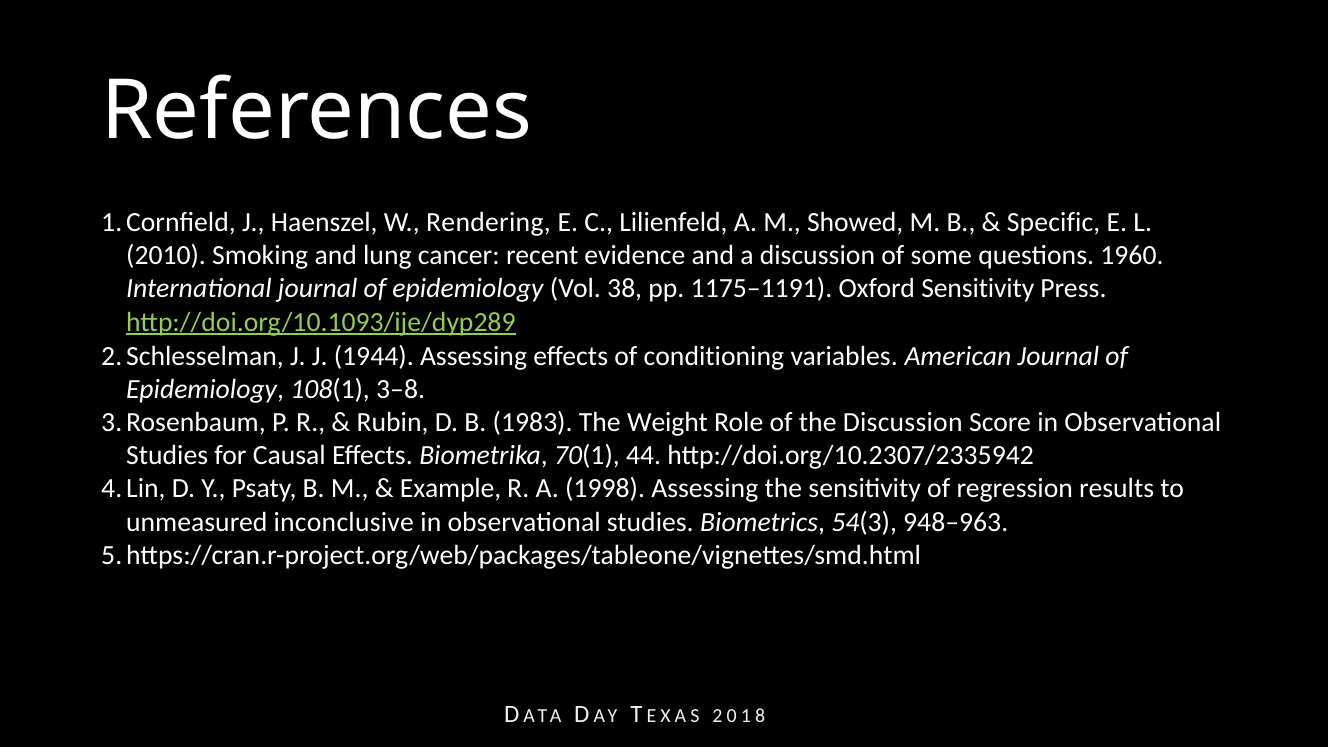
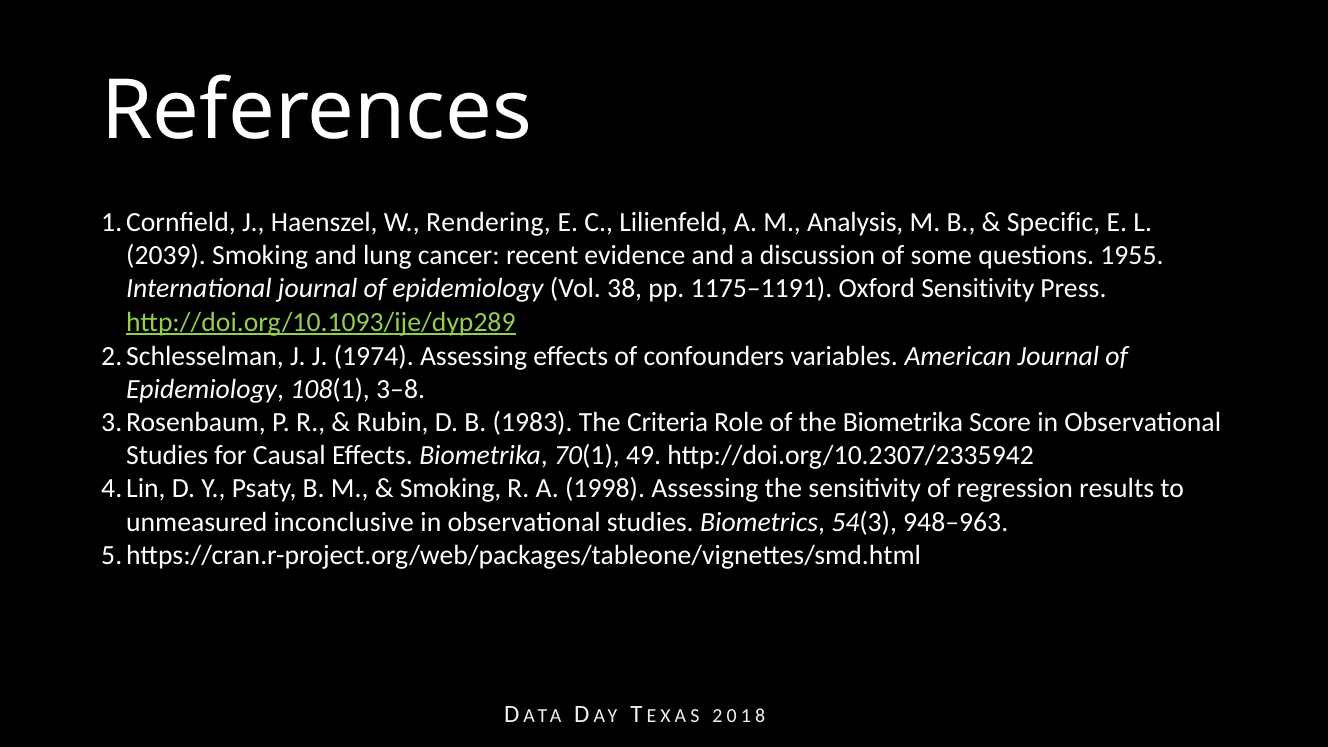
Showed: Showed -> Analysis
2010: 2010 -> 2039
1960: 1960 -> 1955
1944: 1944 -> 1974
conditioning: conditioning -> confounders
Weight: Weight -> Criteria
the Discussion: Discussion -> Biometrika
44: 44 -> 49
Example at (451, 489): Example -> Smoking
